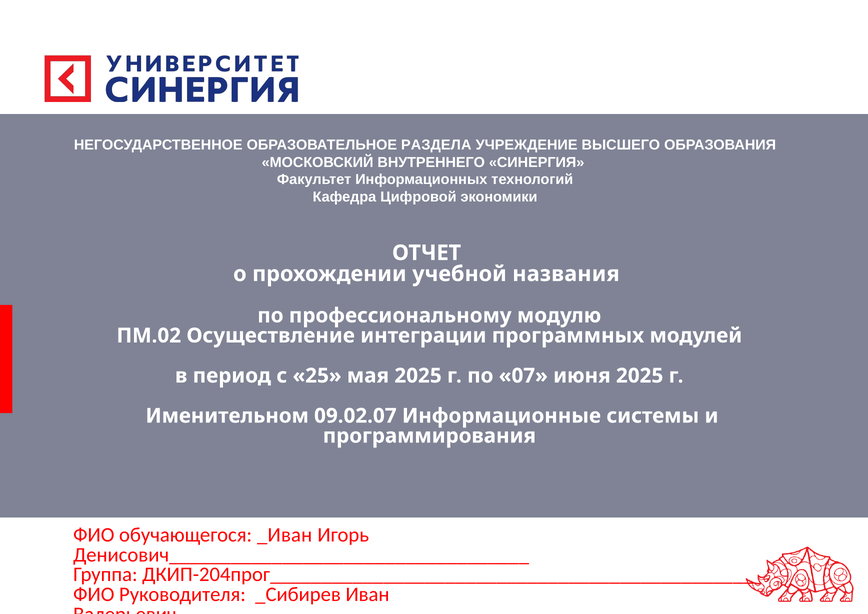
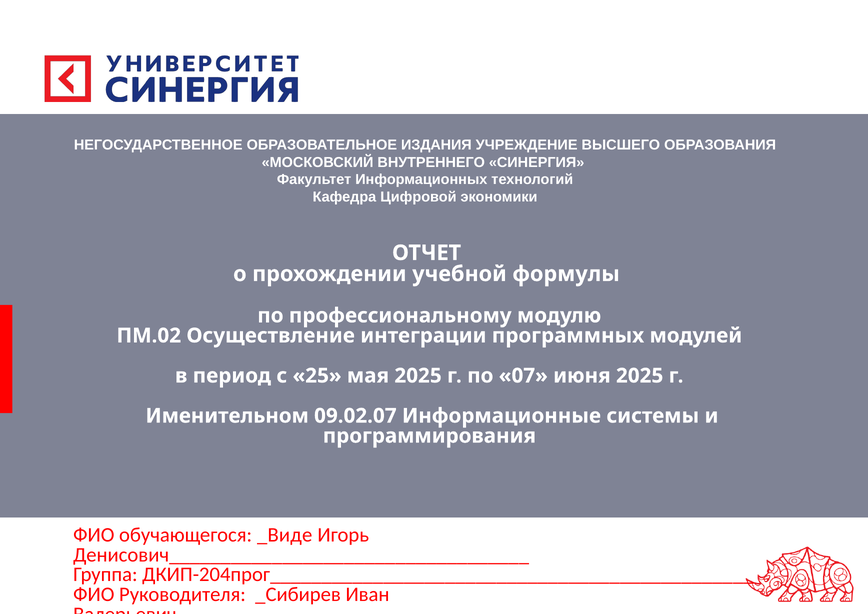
РАЗДЕЛА: РАЗДЕЛА -> ИЗДАНИЯ
названия: названия -> формулы
_Иван: _Иван -> _Виде
